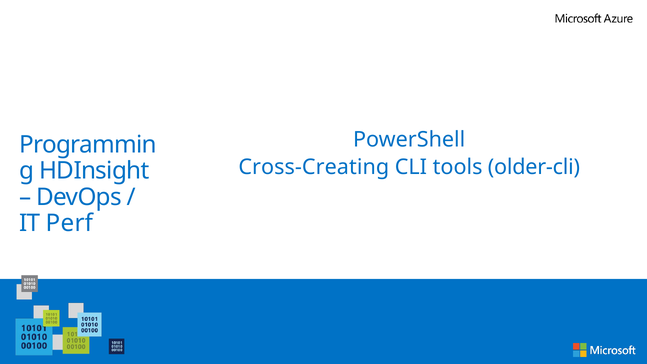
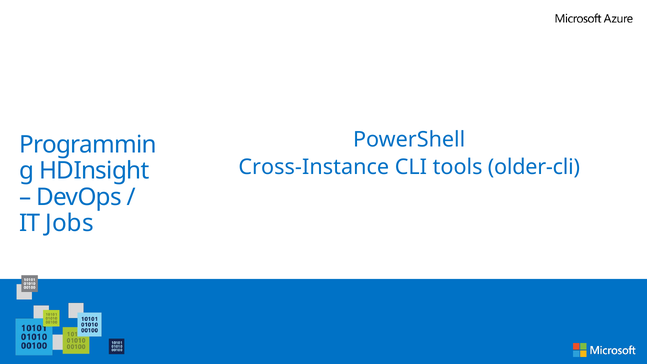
Cross-Creating: Cross-Creating -> Cross-Instance
Perf: Perf -> Jobs
